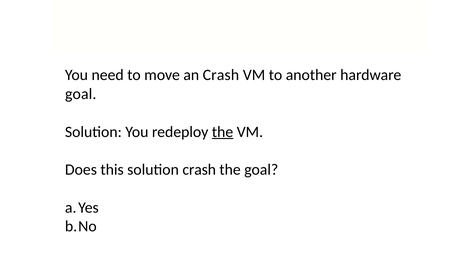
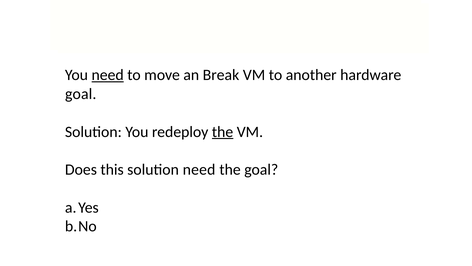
need at (108, 75) underline: none -> present
an Crash: Crash -> Break
solution crash: crash -> need
